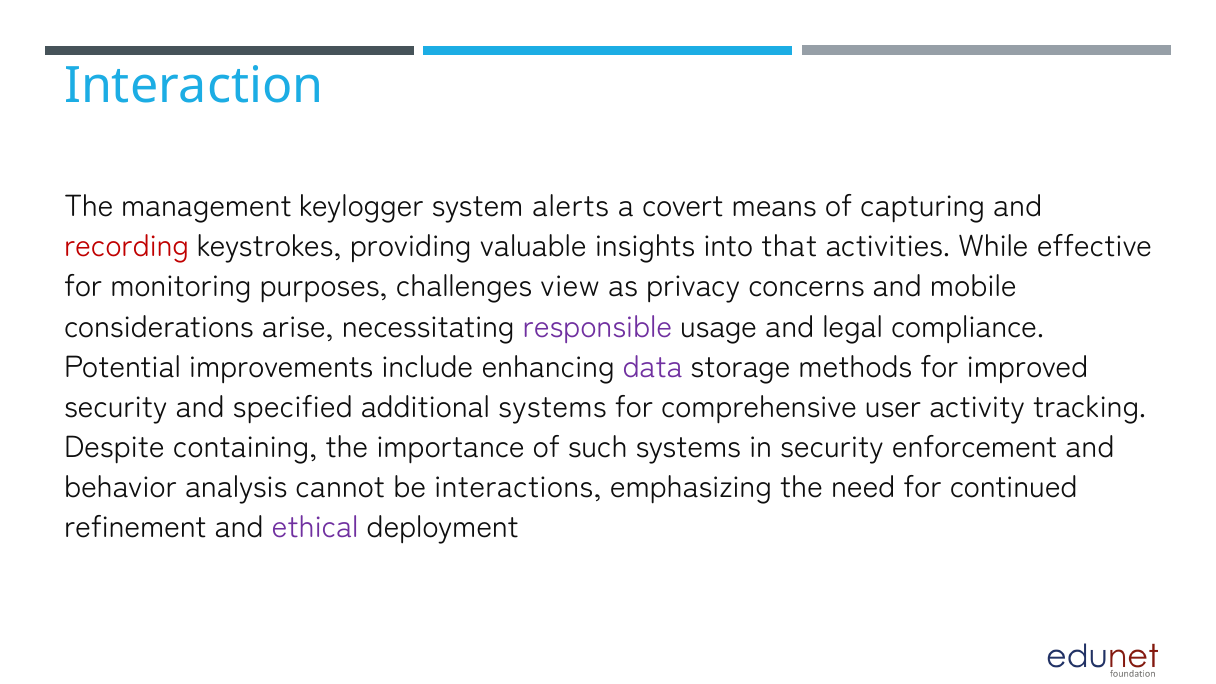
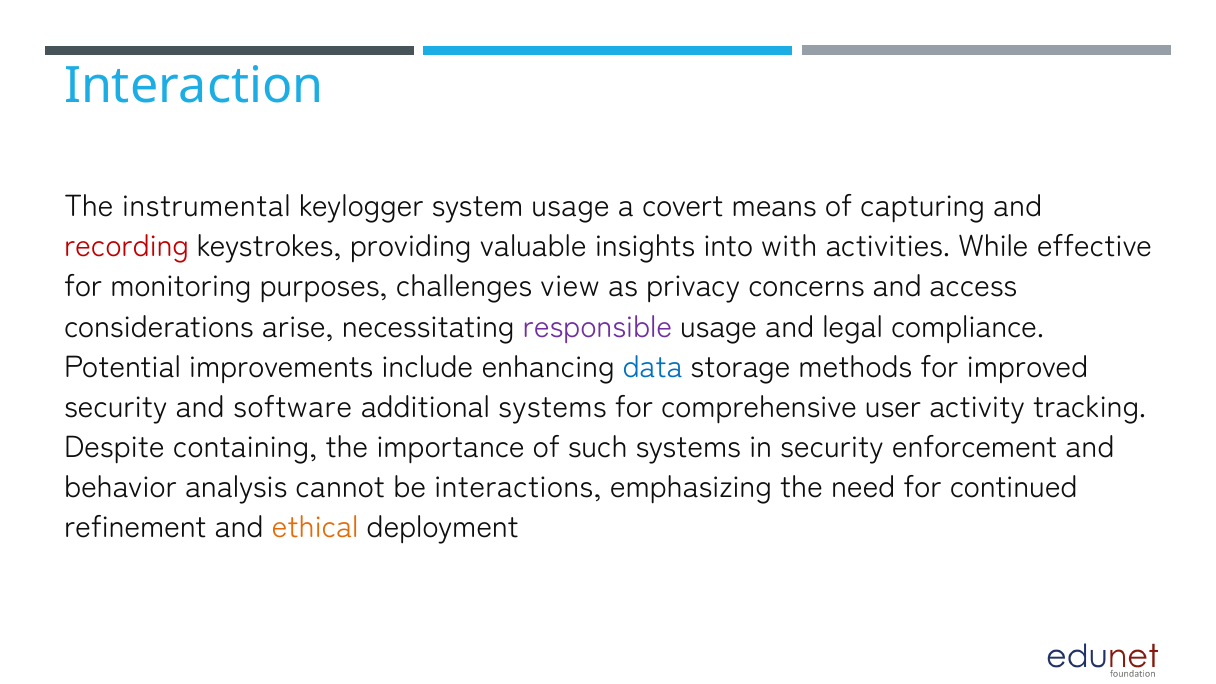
management: management -> instrumental
system alerts: alerts -> usage
that: that -> with
mobile: mobile -> access
data colour: purple -> blue
specified: specified -> software
ethical colour: purple -> orange
